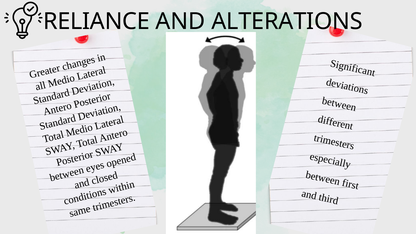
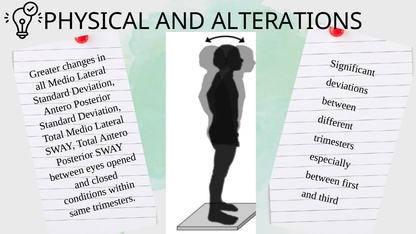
RELIANCE: RELIANCE -> PHYSICAL
